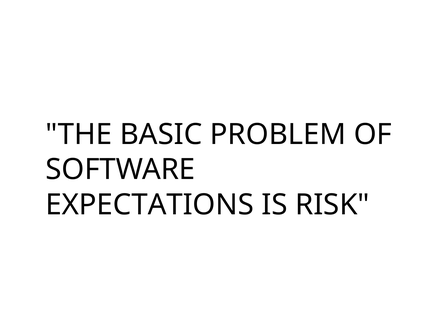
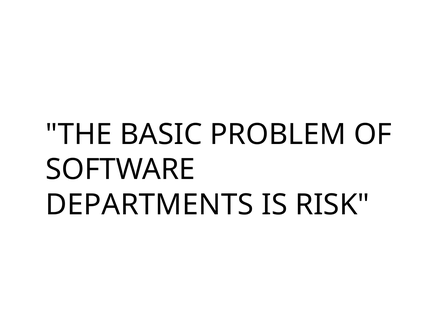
EXPECTATIONS: EXPECTATIONS -> DEPARTMENTS
